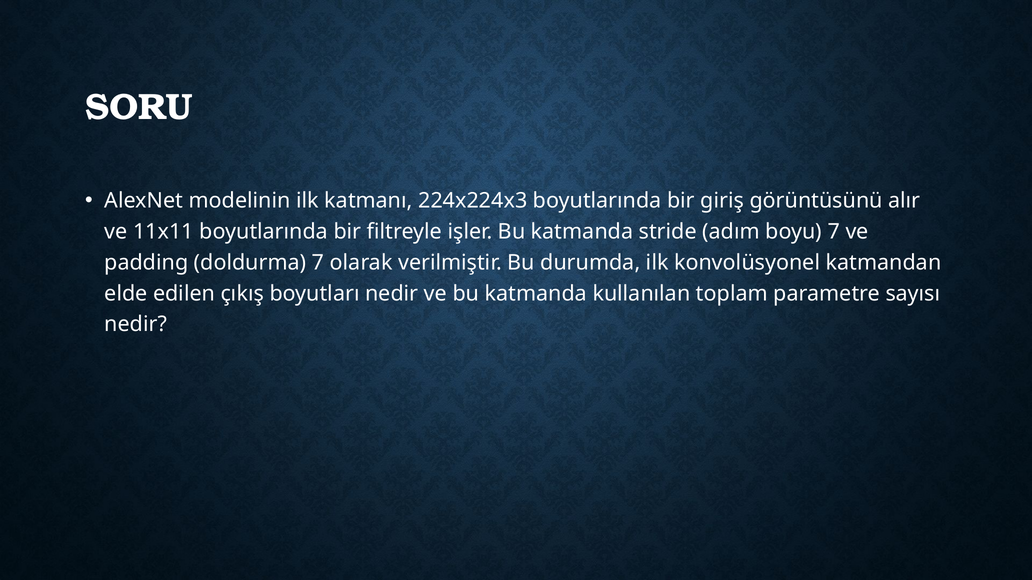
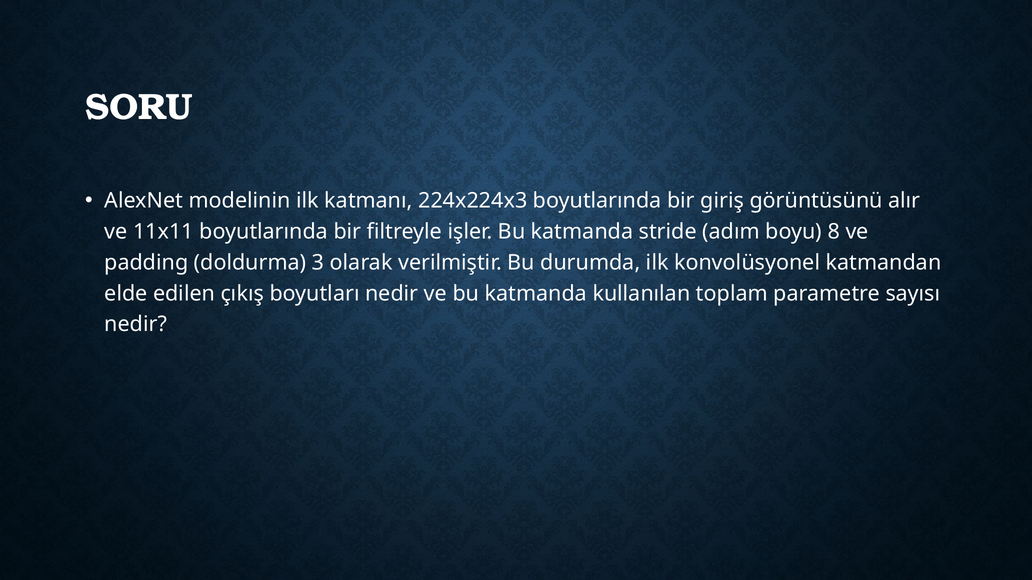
boyu 7: 7 -> 8
doldurma 7: 7 -> 3
